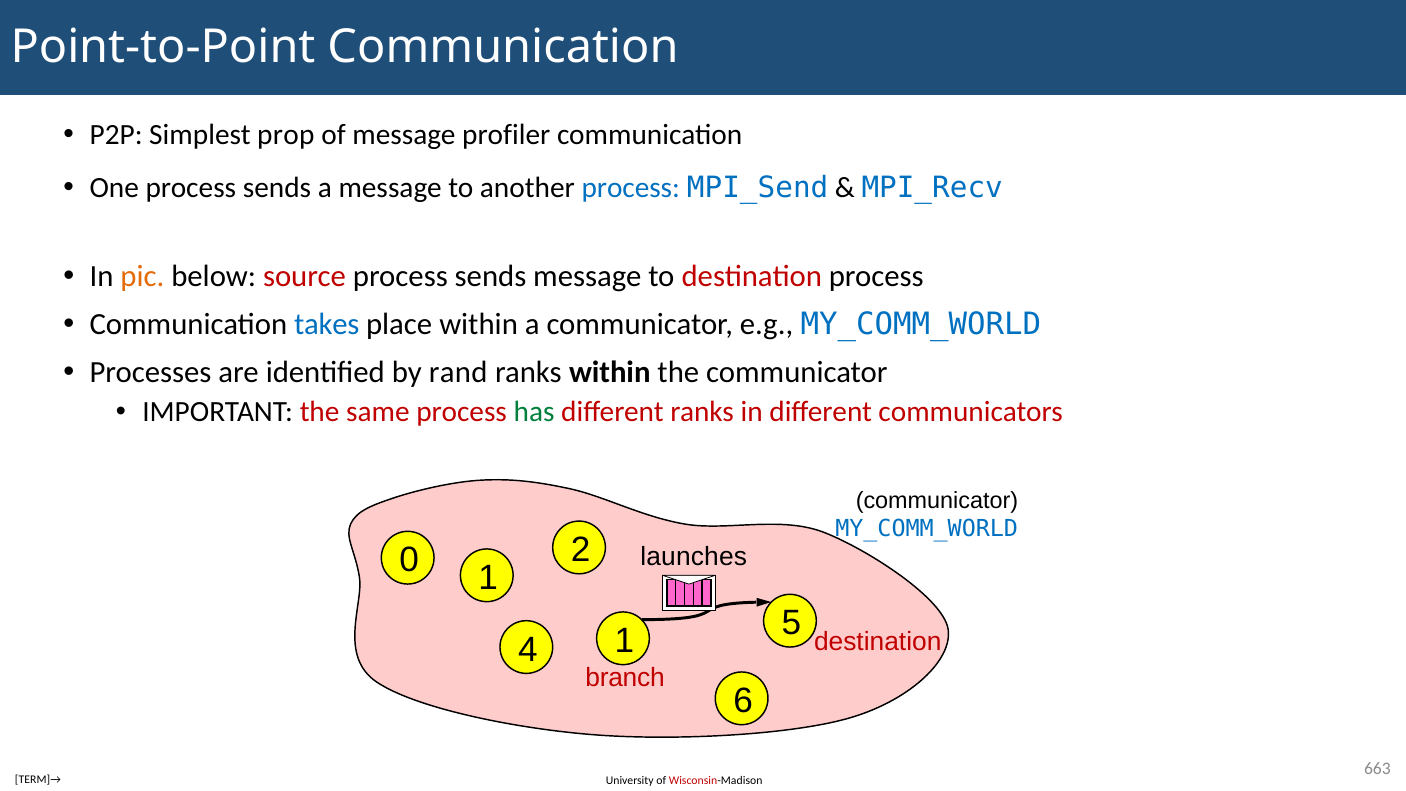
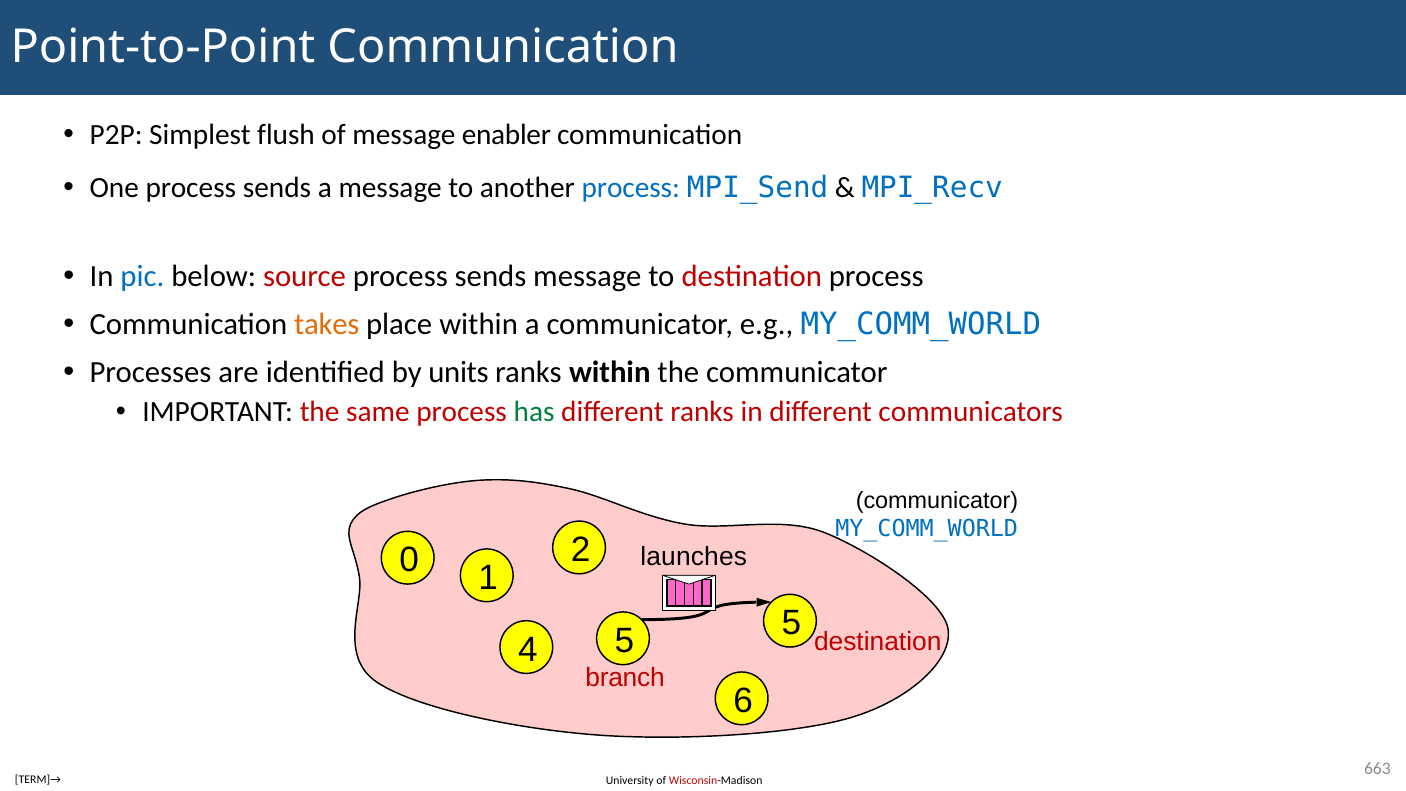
prop: prop -> flush
profiler: profiler -> enabler
pic colour: orange -> blue
takes colour: blue -> orange
rand: rand -> units
4 1: 1 -> 5
